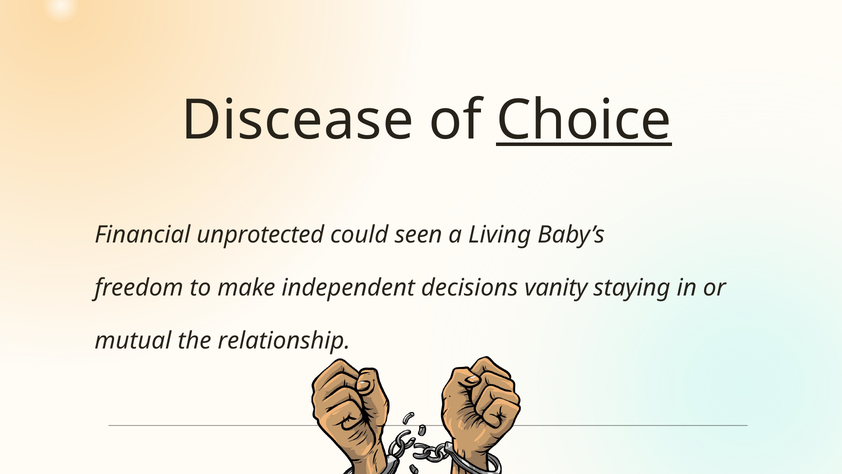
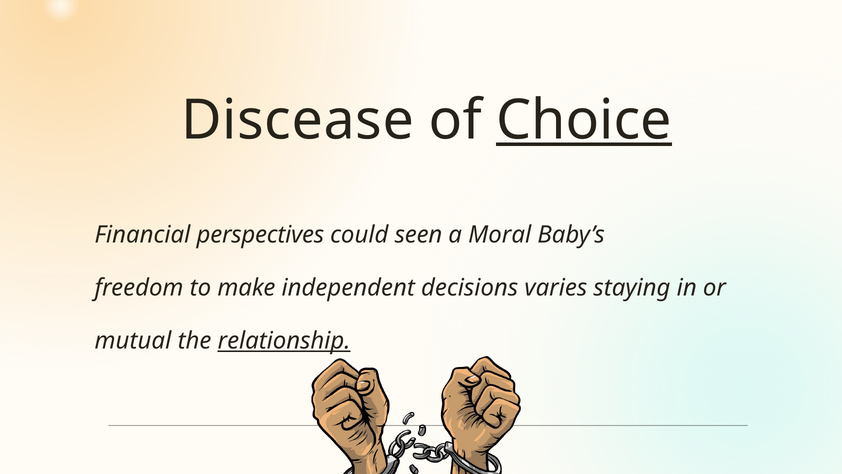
unprotected: unprotected -> perspectives
Living: Living -> Moral
vanity: vanity -> varies
relationship underline: none -> present
